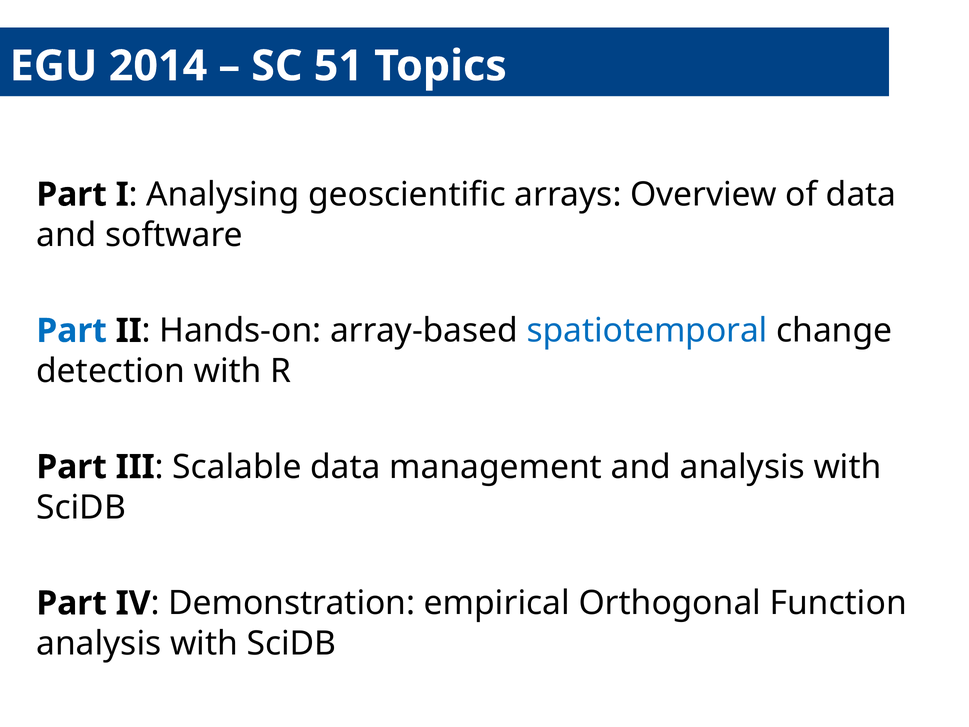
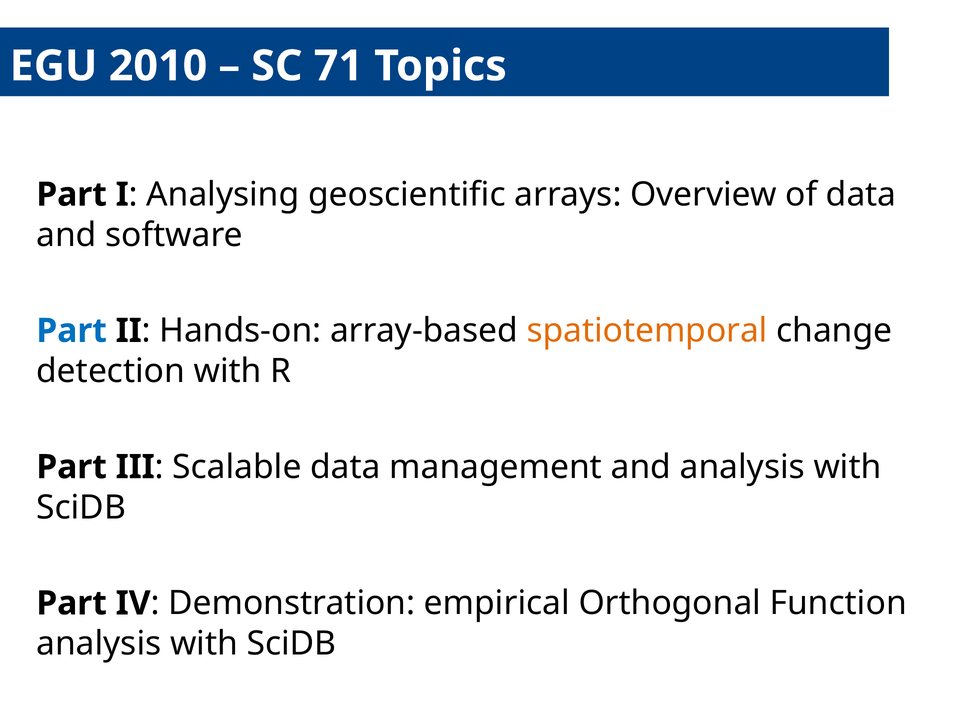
2014: 2014 -> 2010
51: 51 -> 71
spatiotemporal colour: blue -> orange
